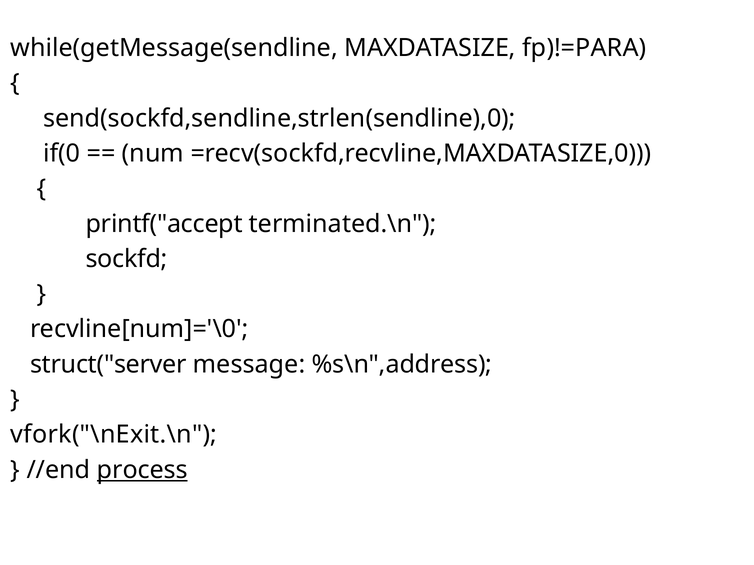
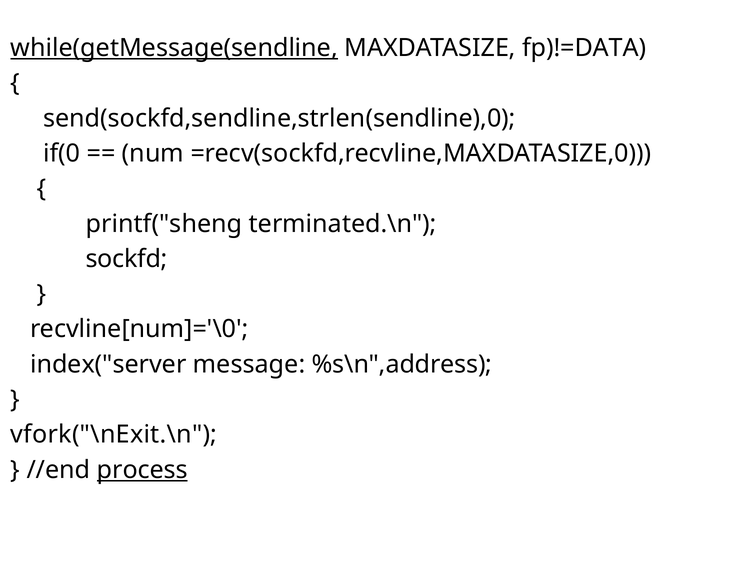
while(getMessage(sendline underline: none -> present
fp)!=PARA: fp)!=PARA -> fp)!=DATA
printf("accept: printf("accept -> printf("sheng
struct("server: struct("server -> index("server
